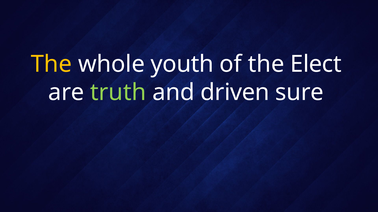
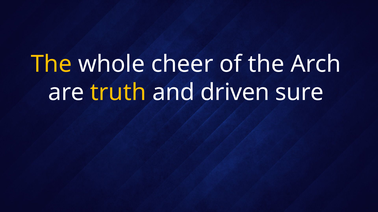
youth: youth -> cheer
Elect: Elect -> Arch
truth colour: light green -> yellow
